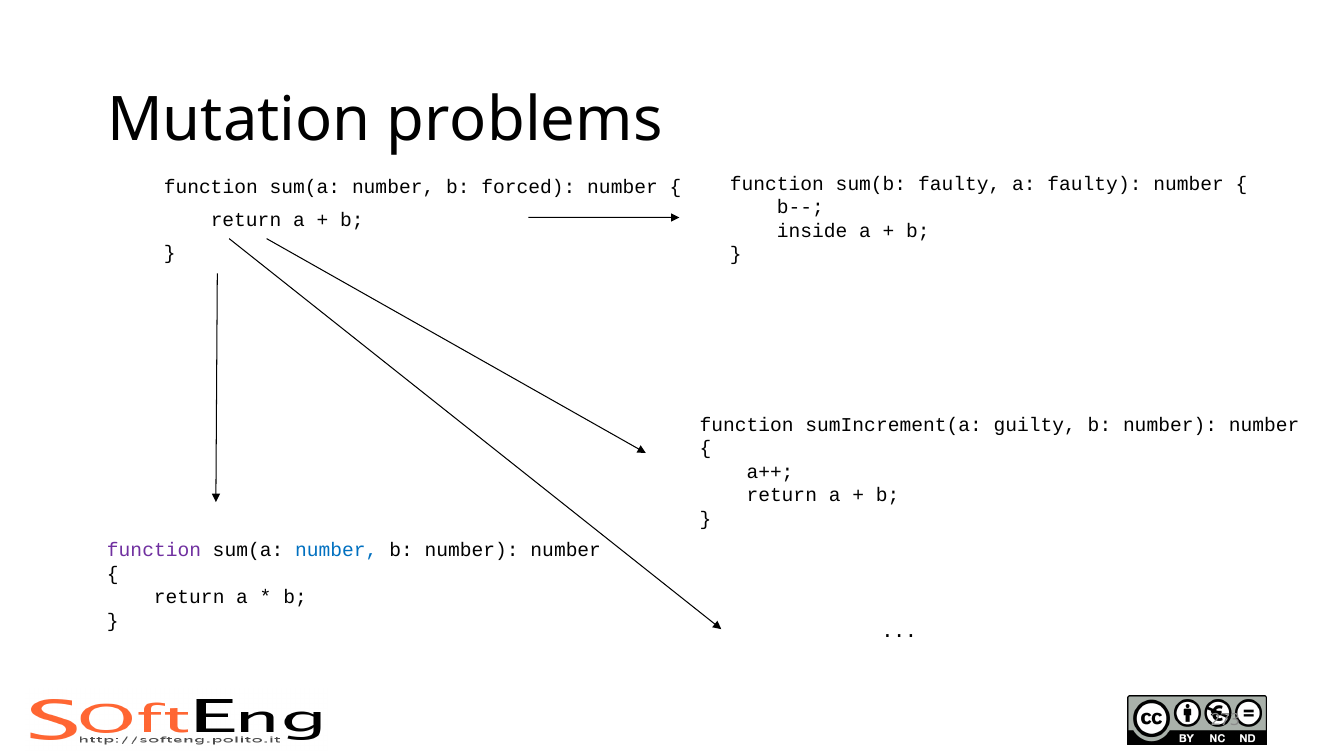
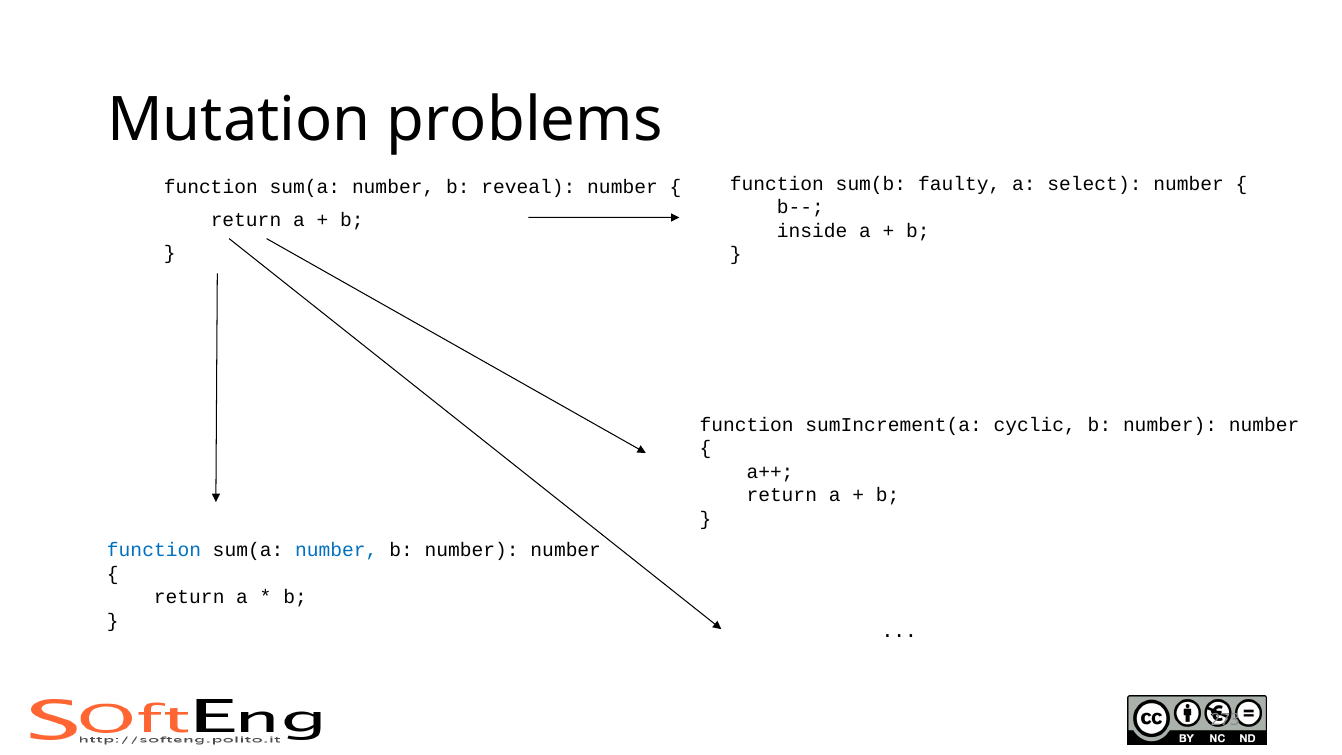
a faulty: faulty -> select
forced: forced -> reveal
guilty: guilty -> cyclic
function at (154, 550) colour: purple -> blue
